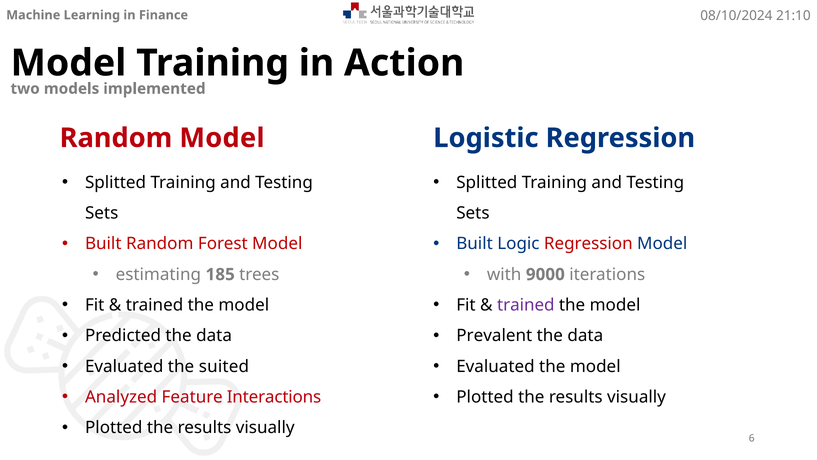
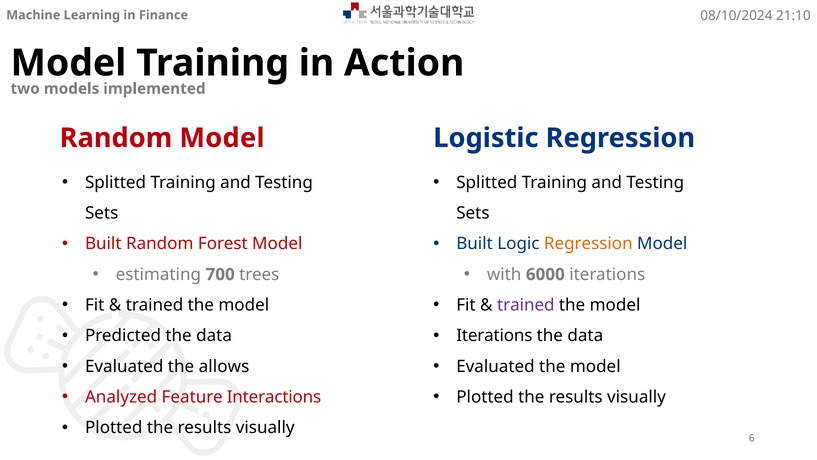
Regression at (588, 244) colour: red -> orange
185: 185 -> 700
9000: 9000 -> 6000
Prevalent at (494, 336): Prevalent -> Iterations
suited: suited -> allows
